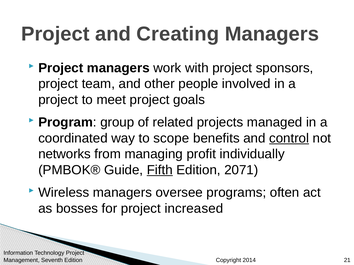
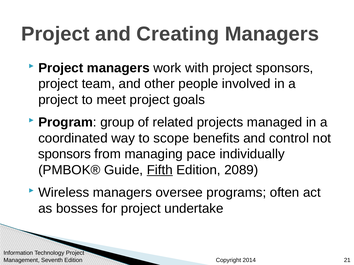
control underline: present -> none
networks at (65, 154): networks -> sponsors
profit: profit -> pace
2071: 2071 -> 2089
increased: increased -> undertake
